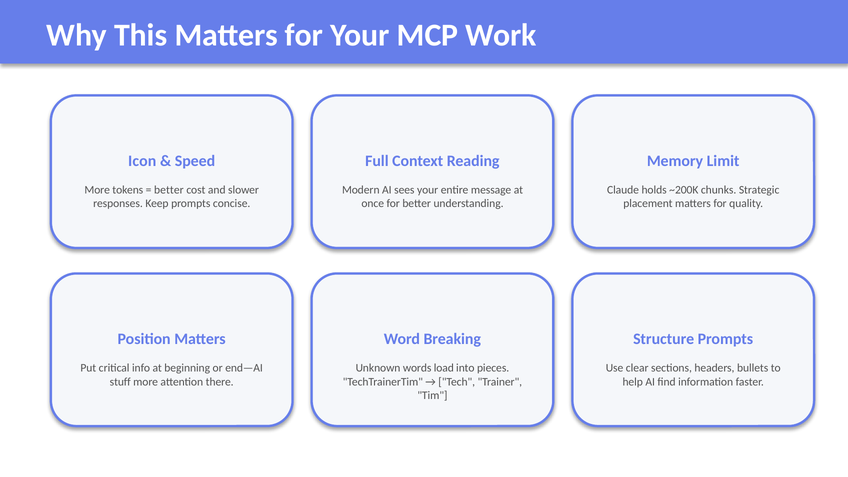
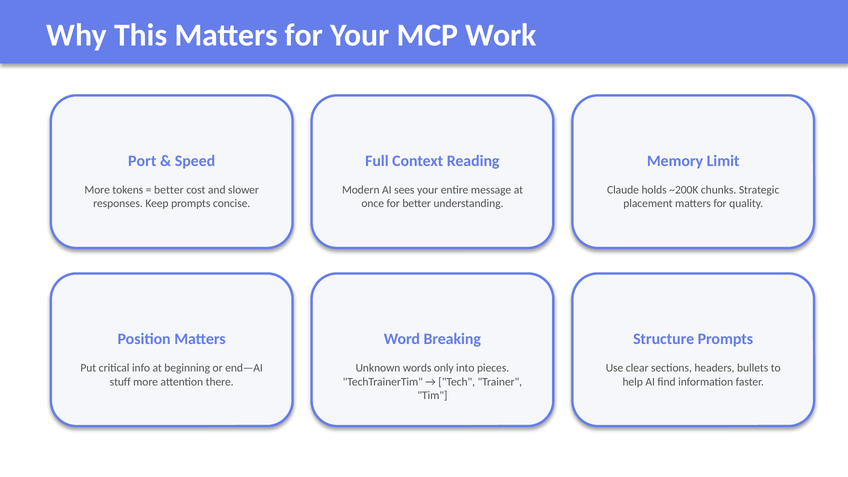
Icon: Icon -> Port
load: load -> only
